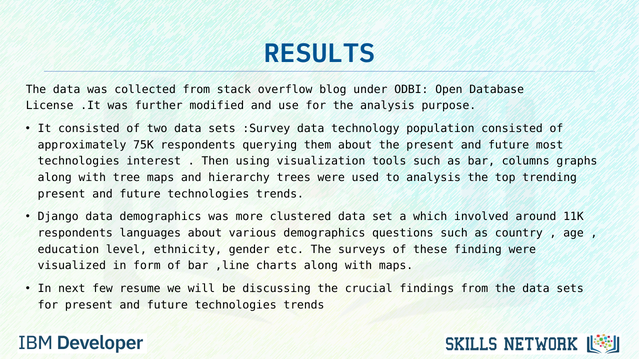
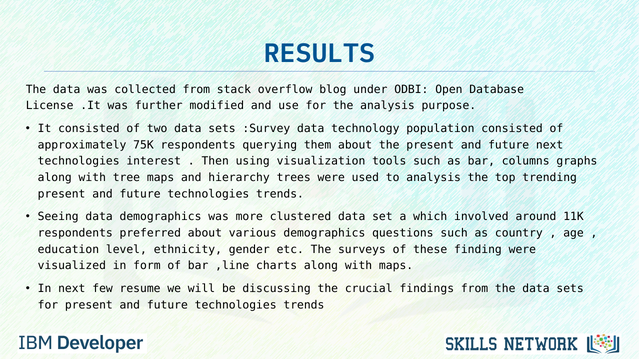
future most: most -> next
Django: Django -> Seeing
languages: languages -> preferred
